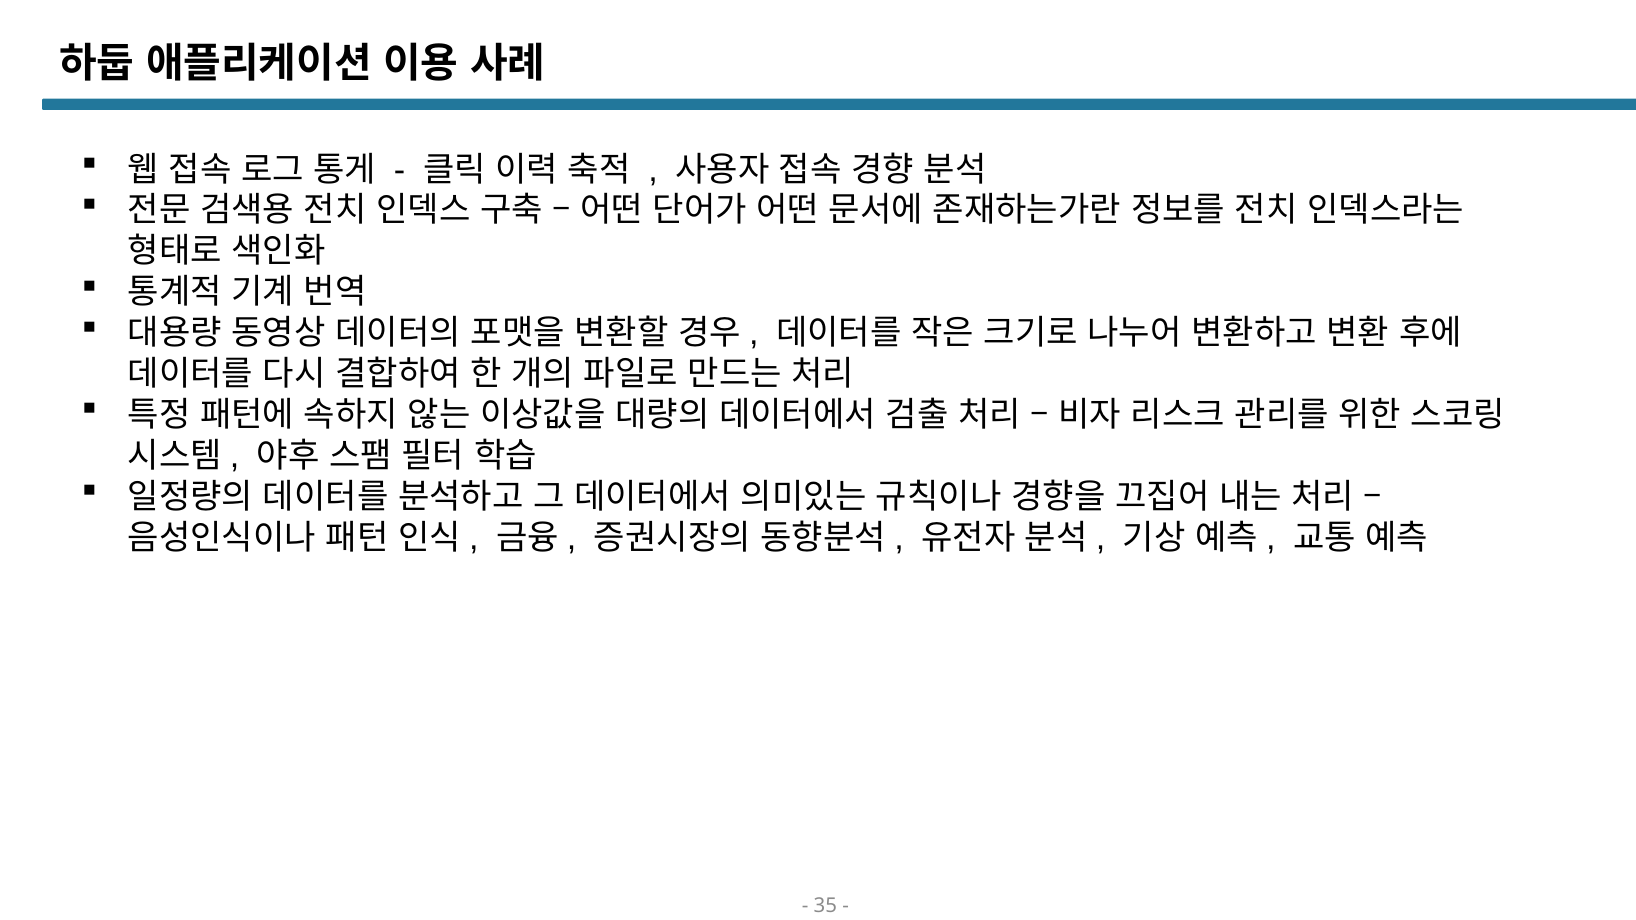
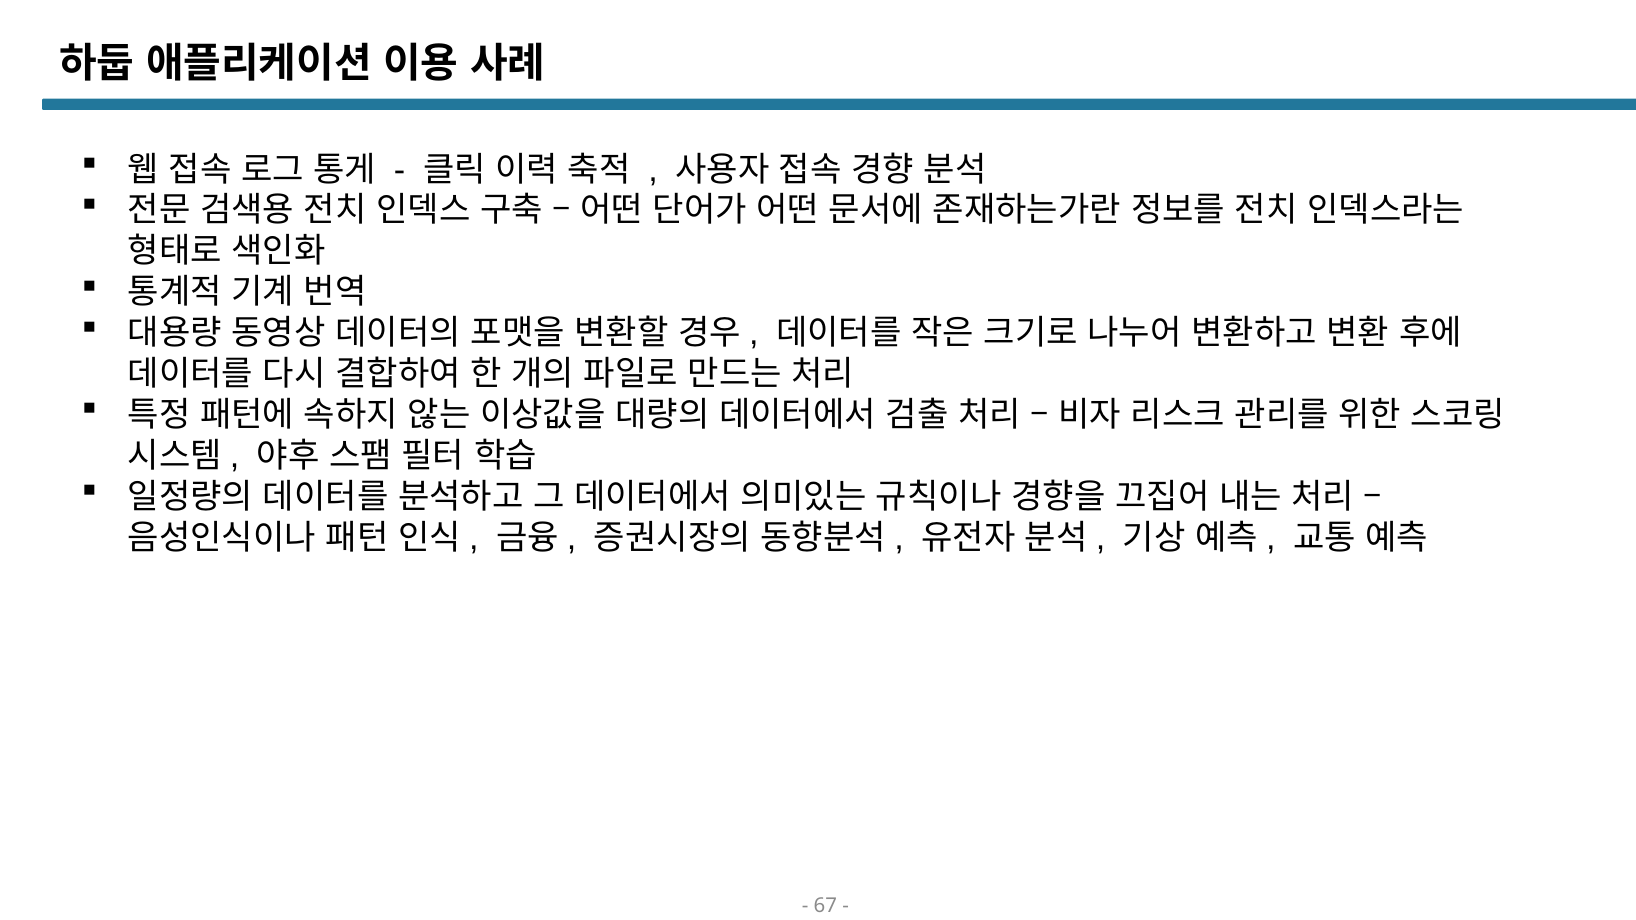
35: 35 -> 67
